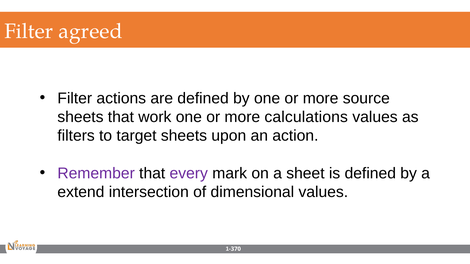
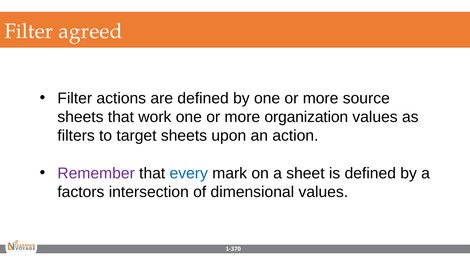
calculations: calculations -> organization
every colour: purple -> blue
extend: extend -> factors
